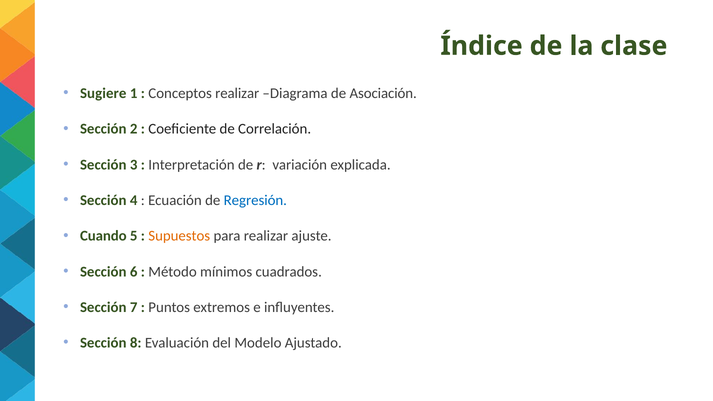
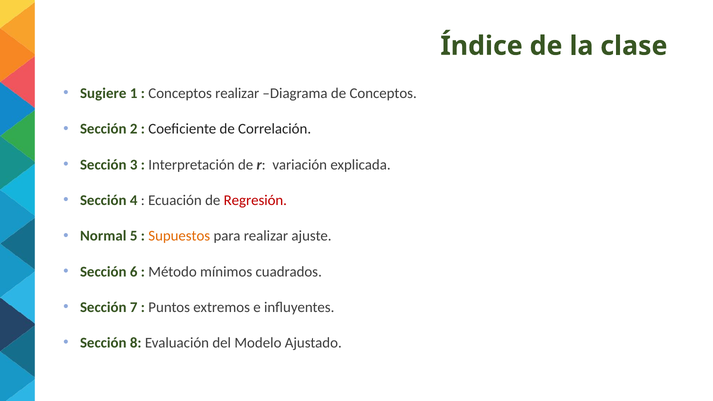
de Asociación: Asociación -> Conceptos
Regresión colour: blue -> red
Cuando: Cuando -> Normal
